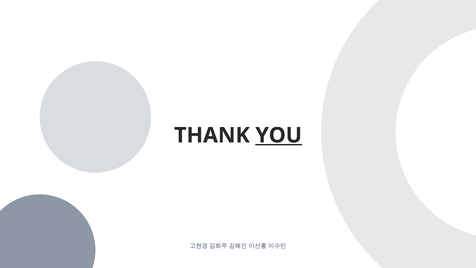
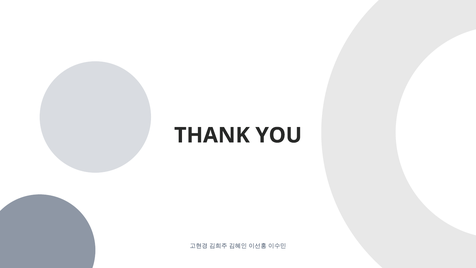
YOU underline: present -> none
